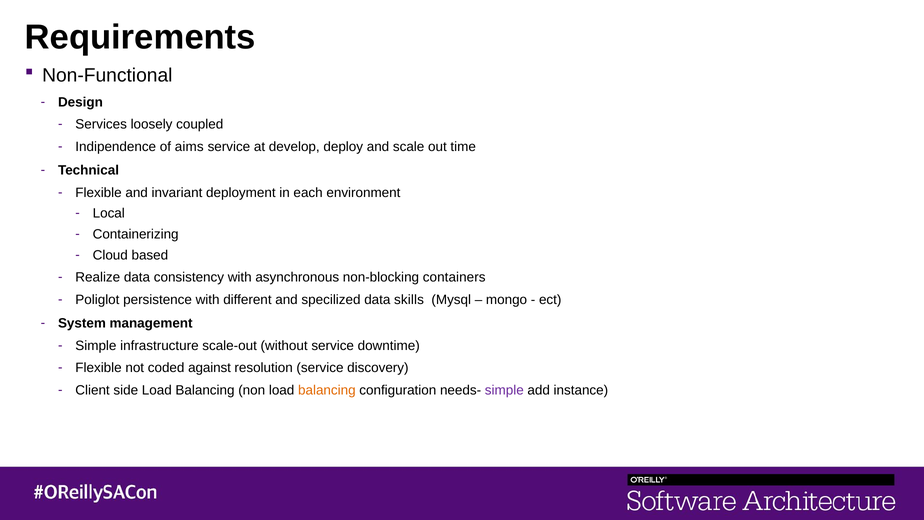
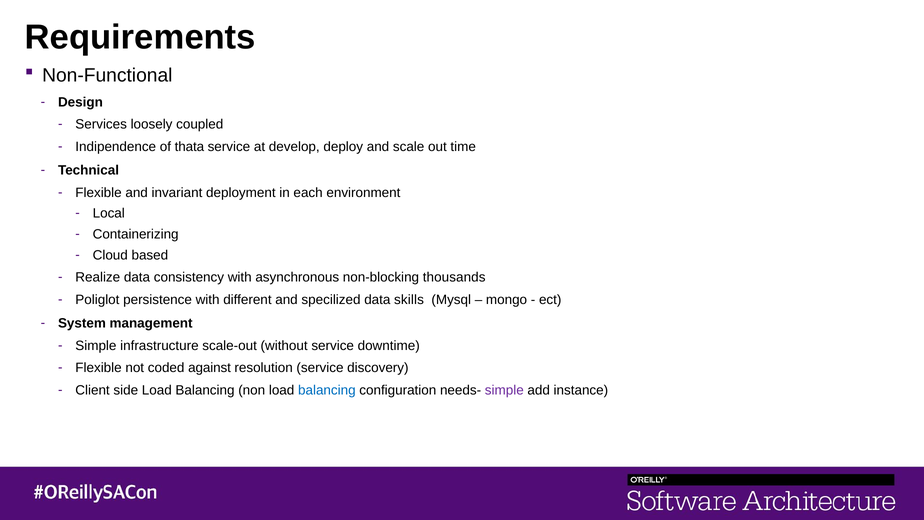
aims: aims -> thata
containers: containers -> thousands
balancing at (327, 390) colour: orange -> blue
